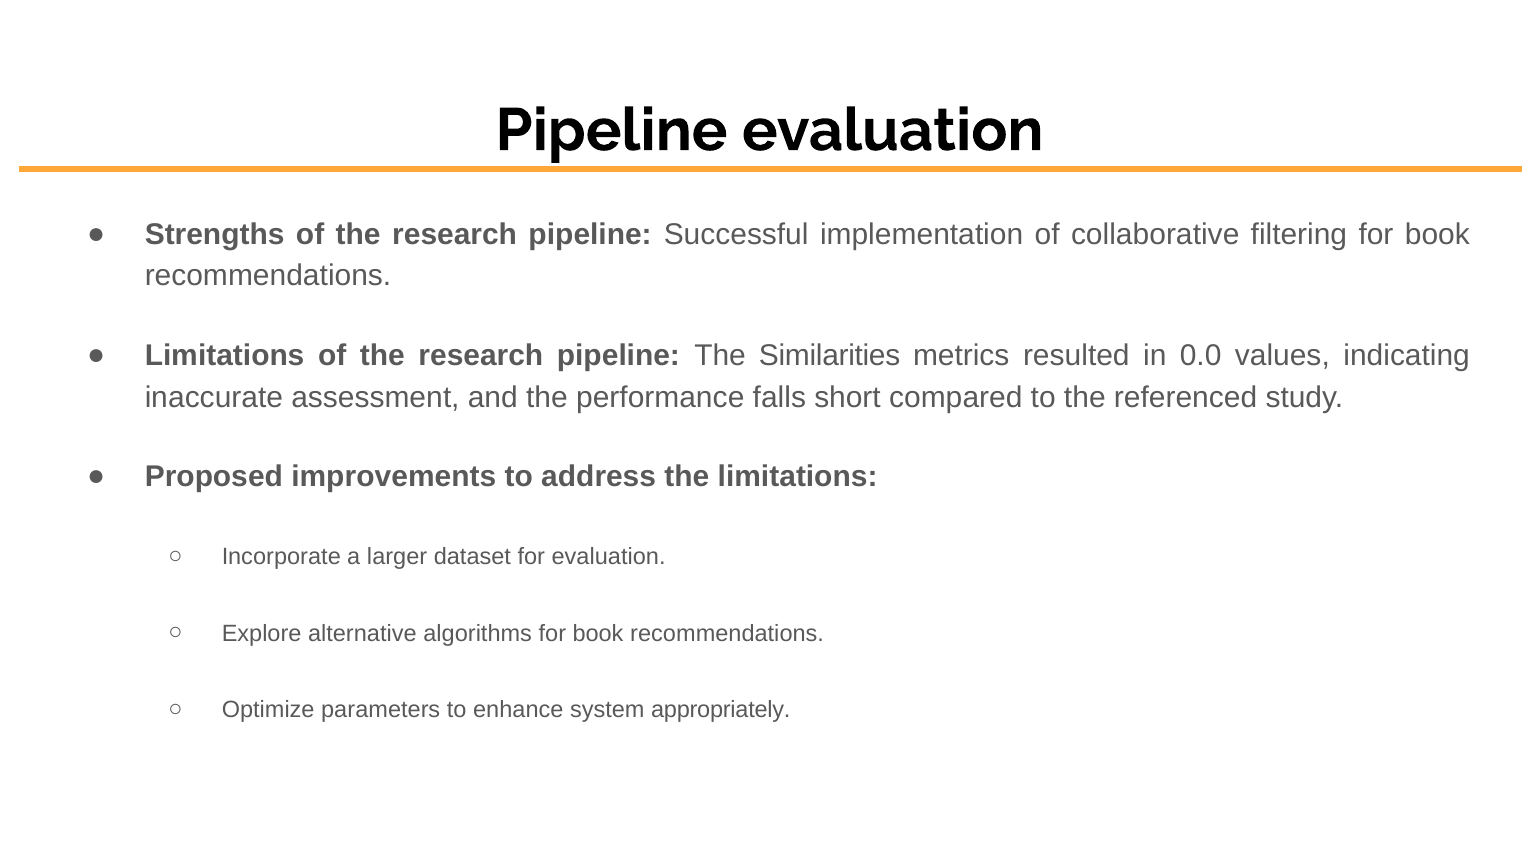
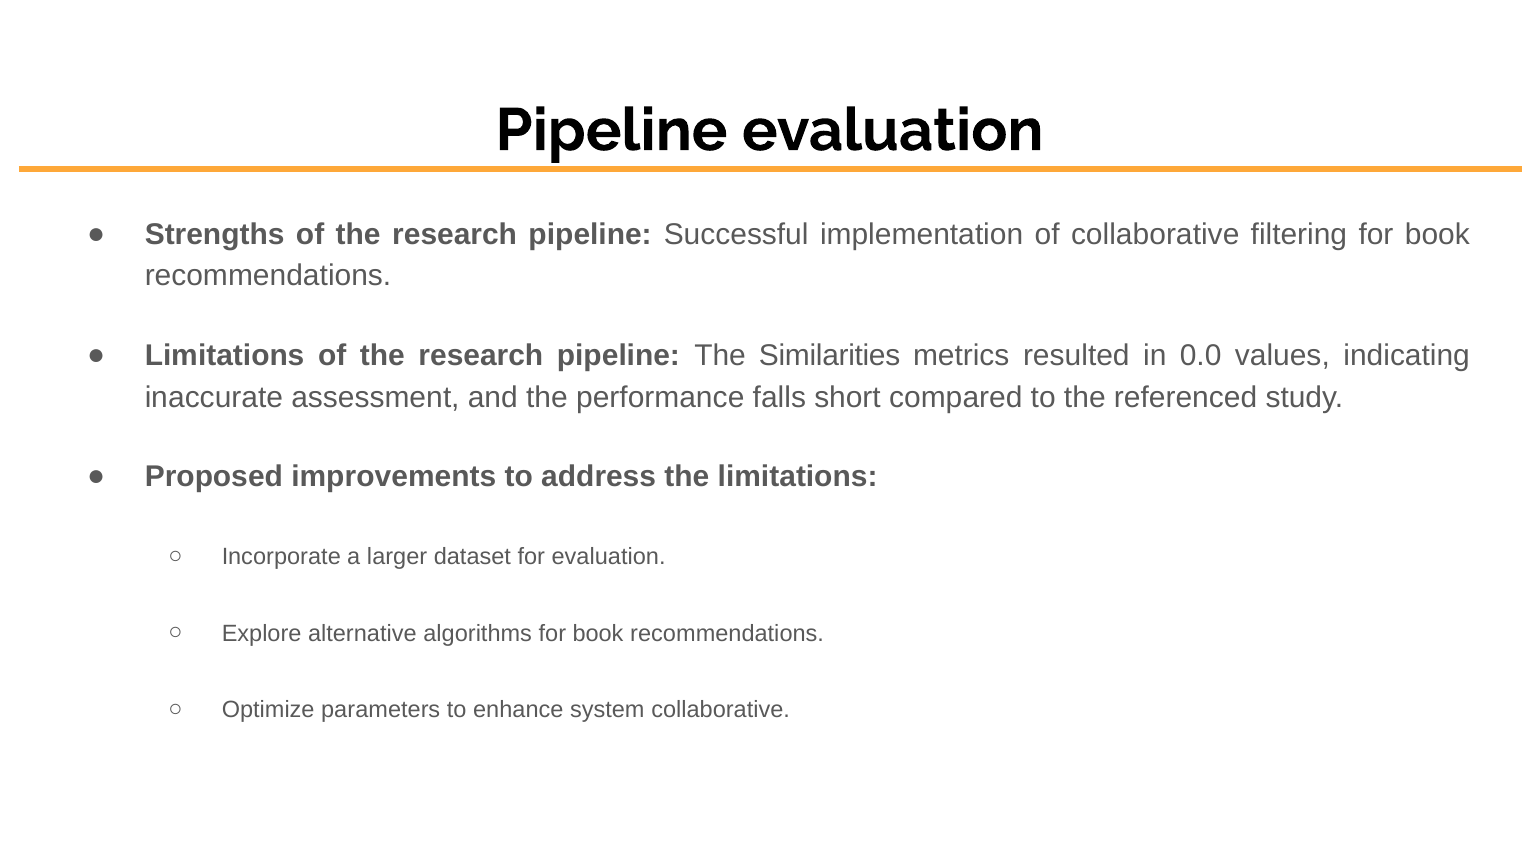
system appropriately: appropriately -> collaborative
